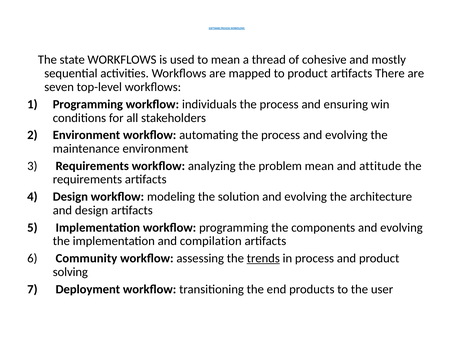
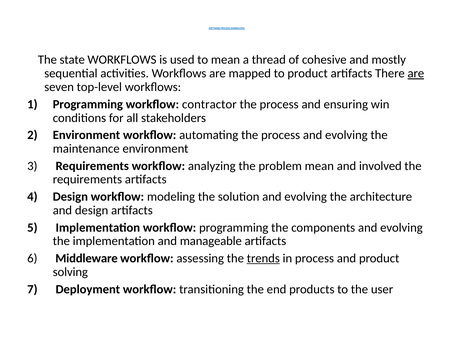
are at (416, 74) underline: none -> present
individuals: individuals -> contractor
attitude: attitude -> involved
compilation: compilation -> manageable
Community: Community -> Middleware
